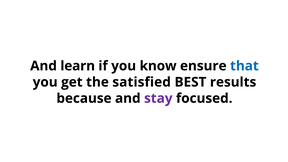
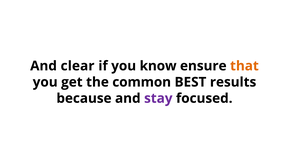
learn: learn -> clear
that colour: blue -> orange
satisfied: satisfied -> common
